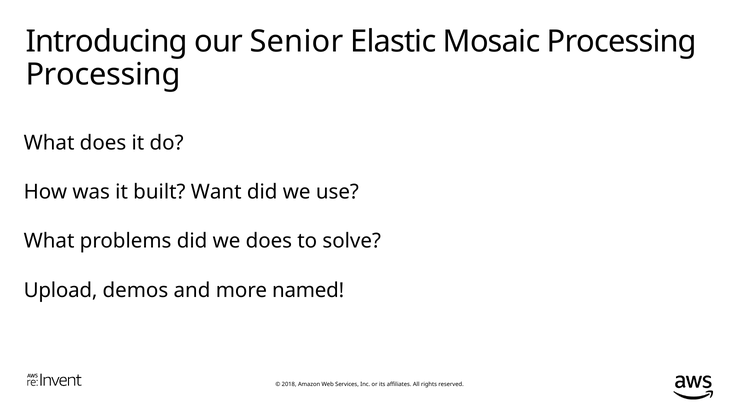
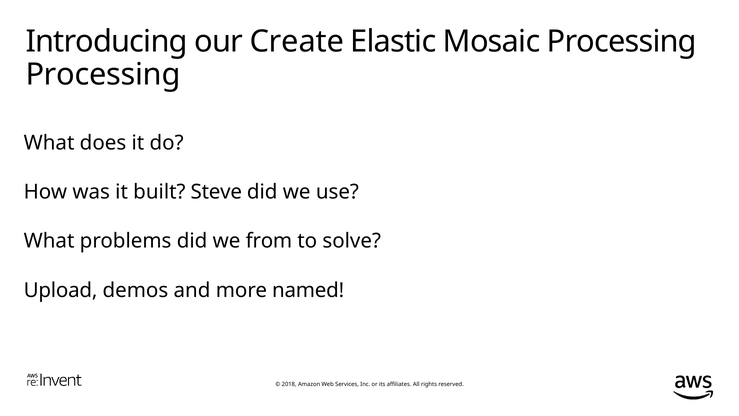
Senior: Senior -> Create
Want: Want -> Steve
we does: does -> from
